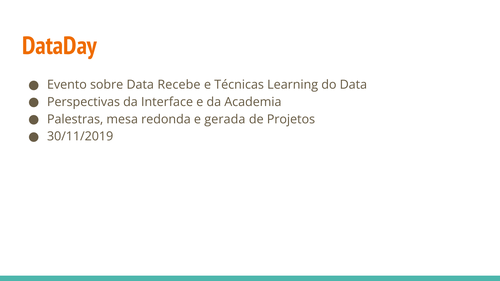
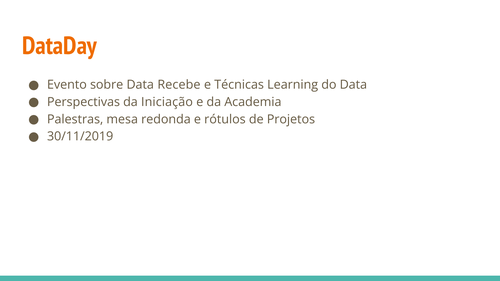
Interface: Interface -> Iniciação
gerada: gerada -> rótulos
